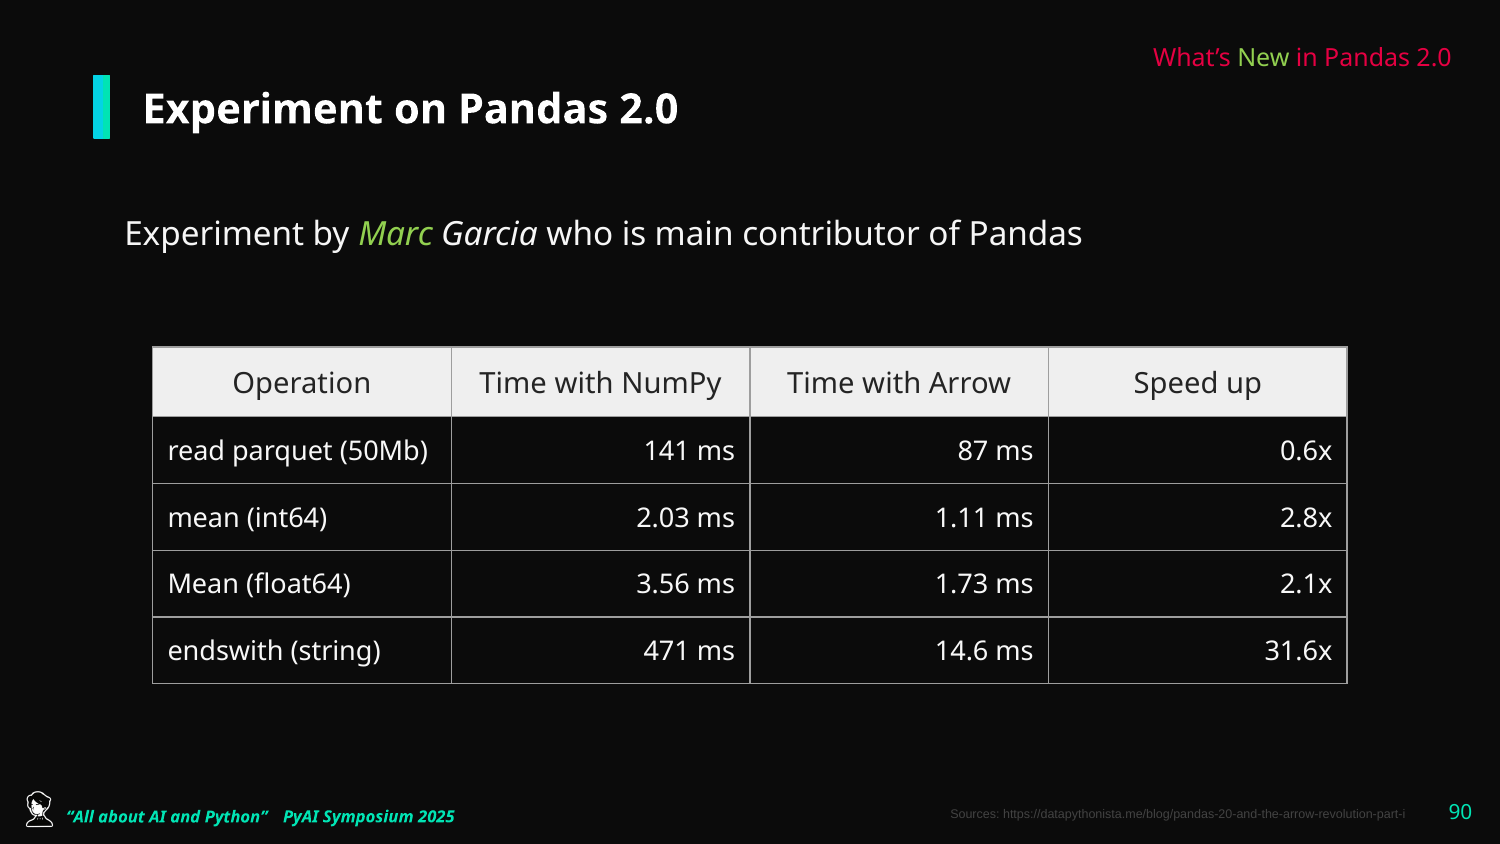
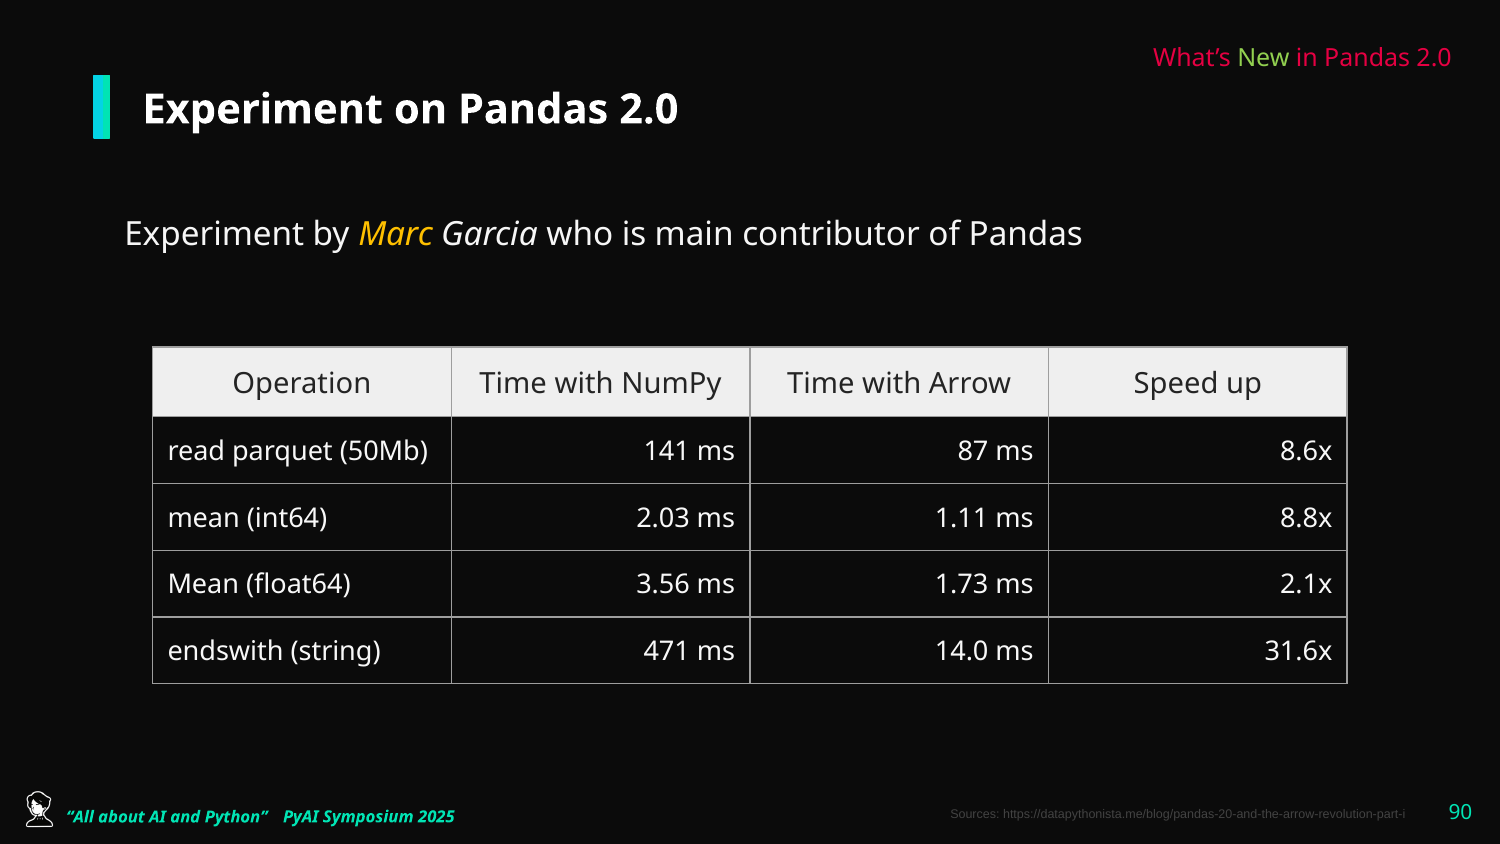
Marc colour: light green -> yellow
0.6x: 0.6x -> 8.6x
2.8x: 2.8x -> 8.8x
14.6: 14.6 -> 14.0
